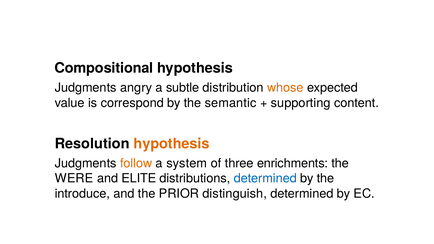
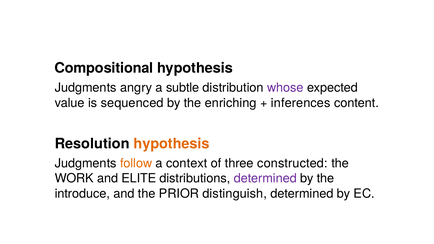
whose colour: orange -> purple
correspond: correspond -> sequenced
semantic: semantic -> enriching
supporting: supporting -> inferences
system: system -> context
enrichments: enrichments -> constructed
WERE: WERE -> WORK
determined at (265, 179) colour: blue -> purple
